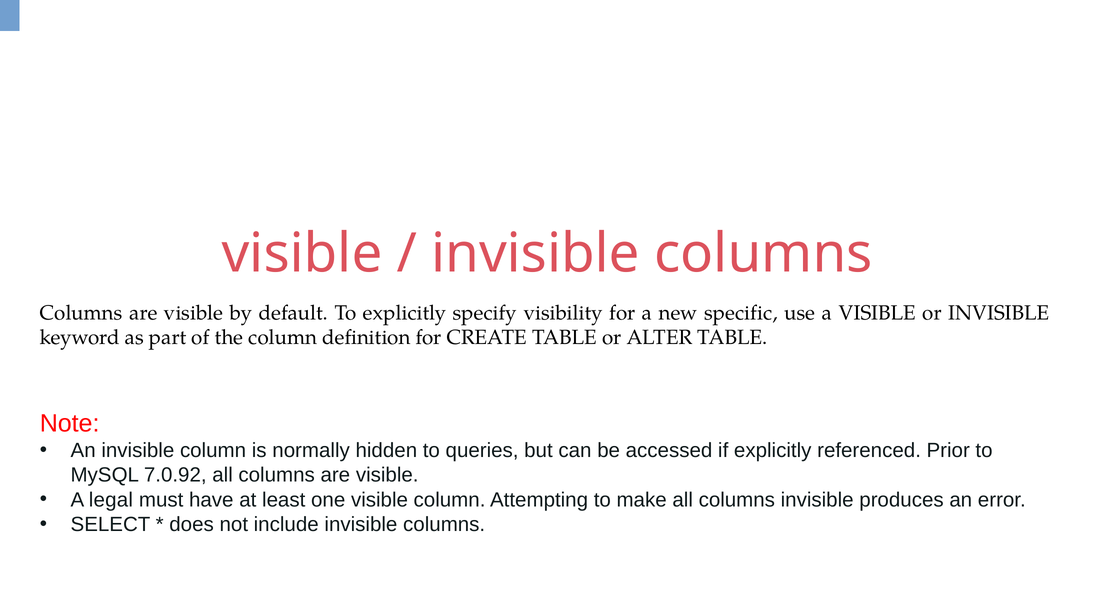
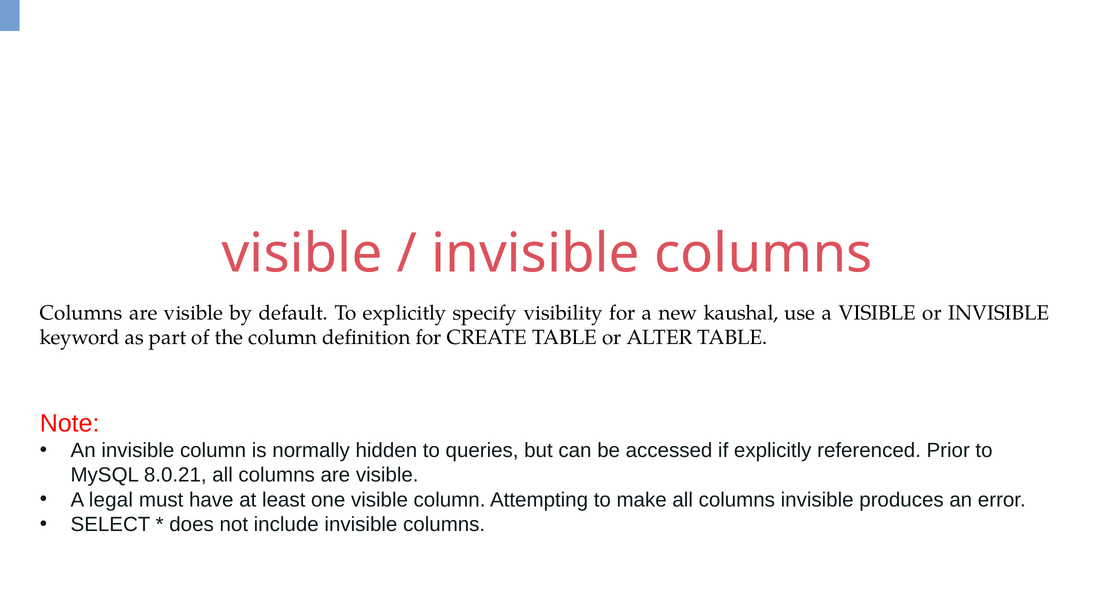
specific: specific -> kaushal
7.0.92: 7.0.92 -> 8.0.21
